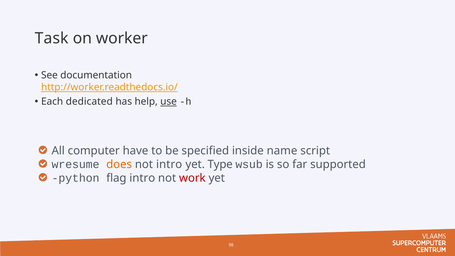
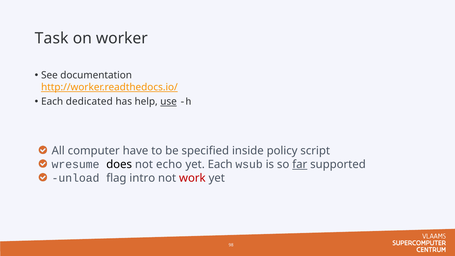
name: name -> policy
does colour: orange -> black
not intro: intro -> echo
yet Type: Type -> Each
far underline: none -> present
python: python -> unload
